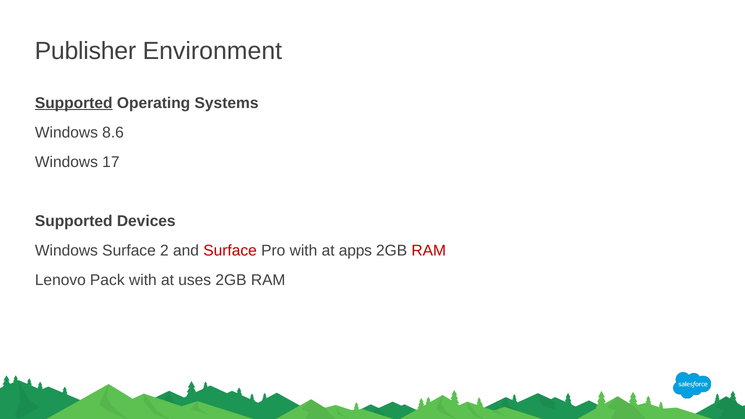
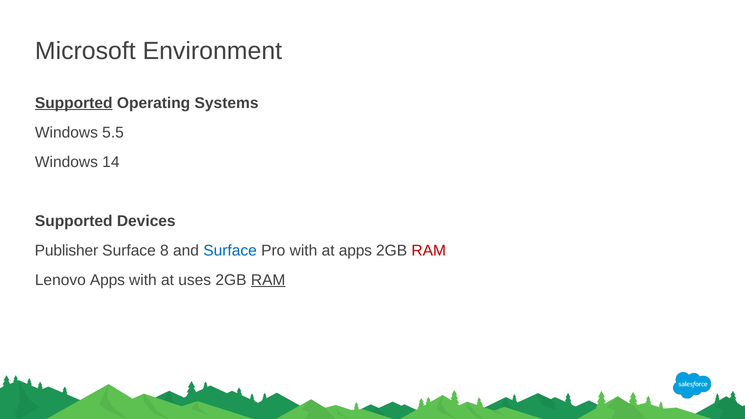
Publisher: Publisher -> Microsoft
8.6: 8.6 -> 5.5
17: 17 -> 14
Windows at (66, 251): Windows -> Publisher
2: 2 -> 8
Surface at (230, 251) colour: red -> blue
Lenovo Pack: Pack -> Apps
RAM at (268, 280) underline: none -> present
